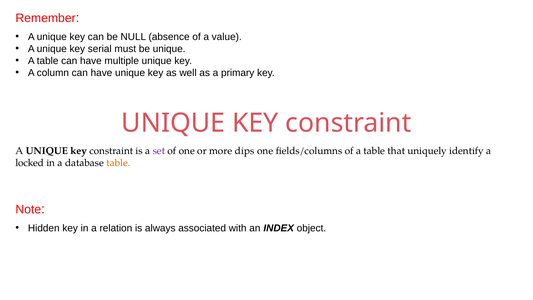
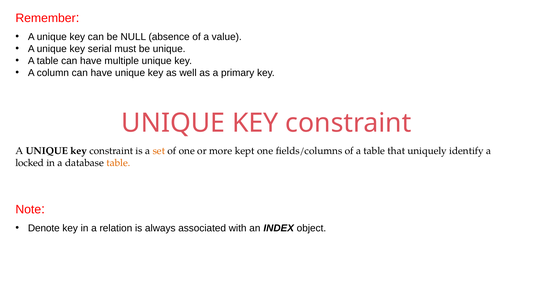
set colour: purple -> orange
dips: dips -> kept
Hidden: Hidden -> Denote
